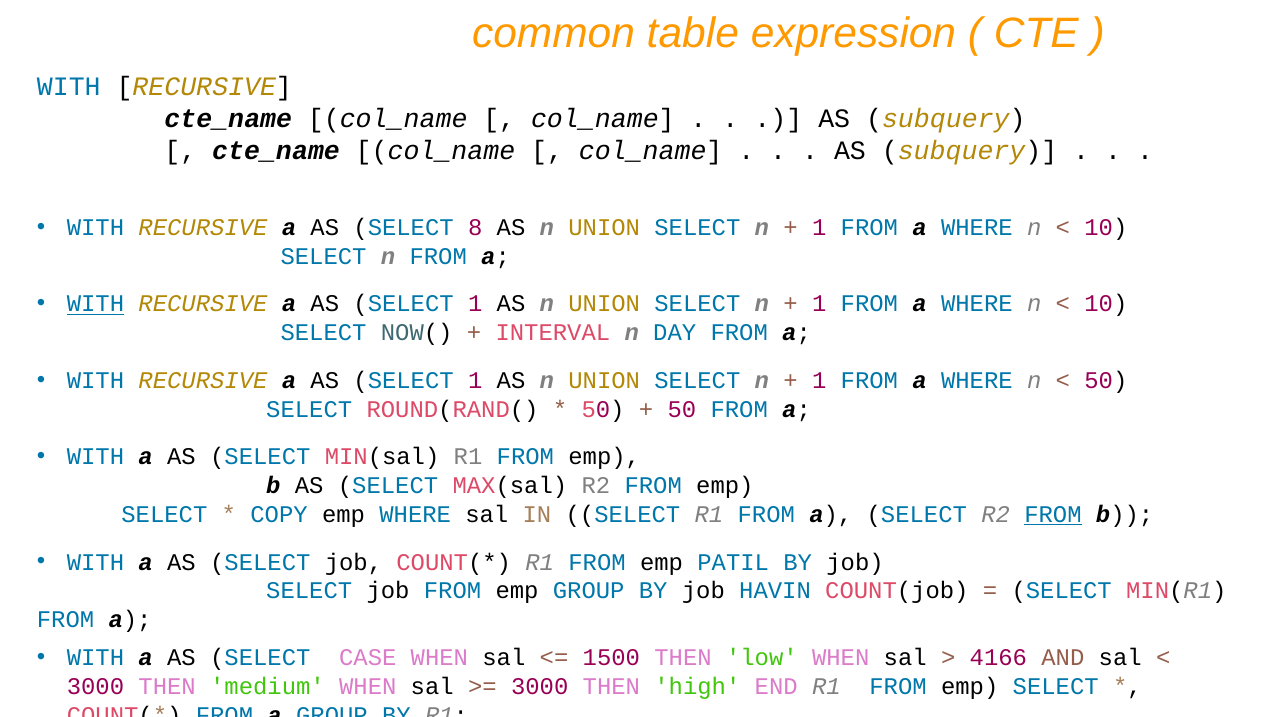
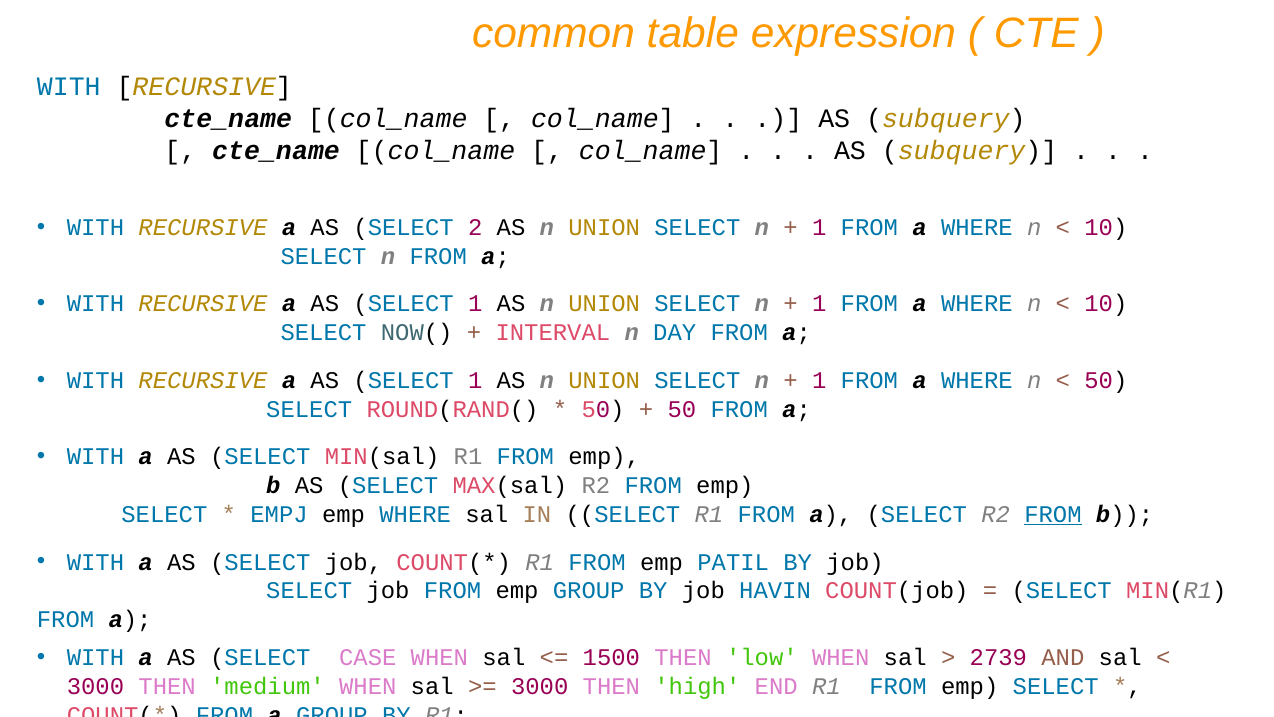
8: 8 -> 2
WITH at (95, 304) underline: present -> none
COPY: COPY -> EMPJ
4166: 4166 -> 2739
